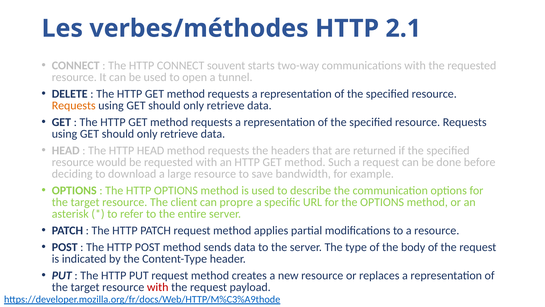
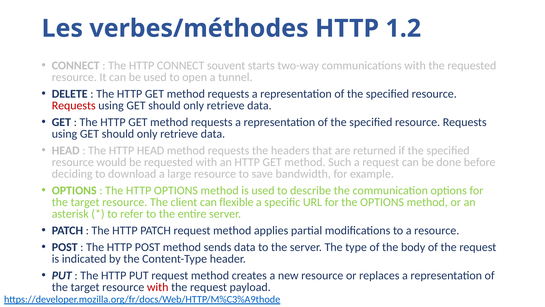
2.1: 2.1 -> 1.2
Requests at (74, 105) colour: orange -> red
propre: propre -> flexible
